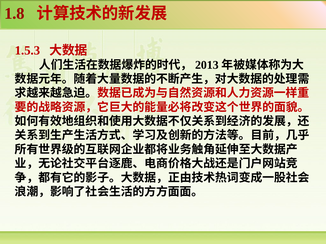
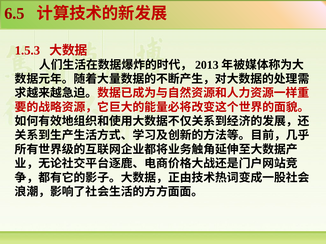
1.8: 1.8 -> 6.5
